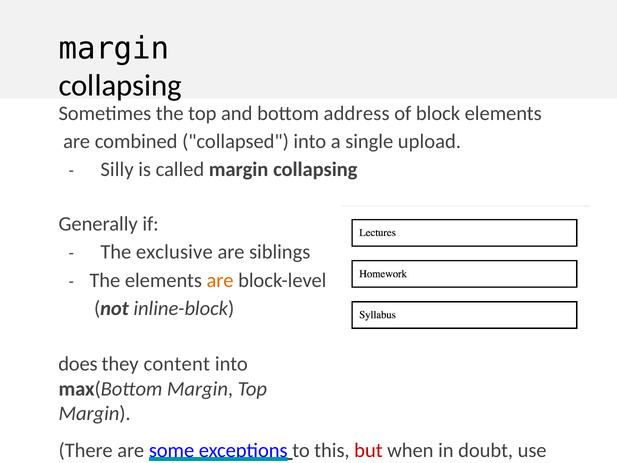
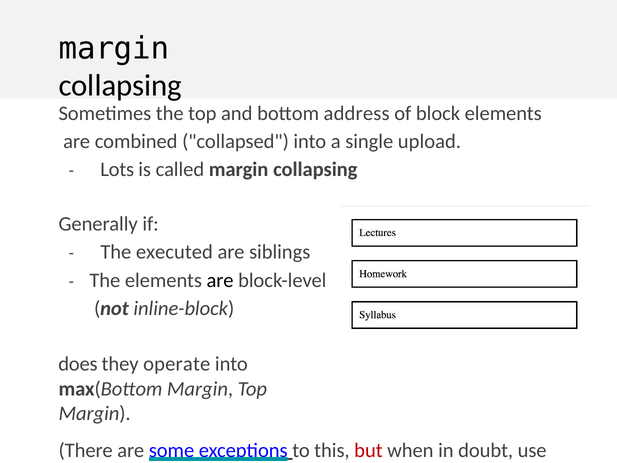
Silly: Silly -> Lots
exclusive: exclusive -> executed
are at (220, 280) colour: orange -> black
content: content -> operate
